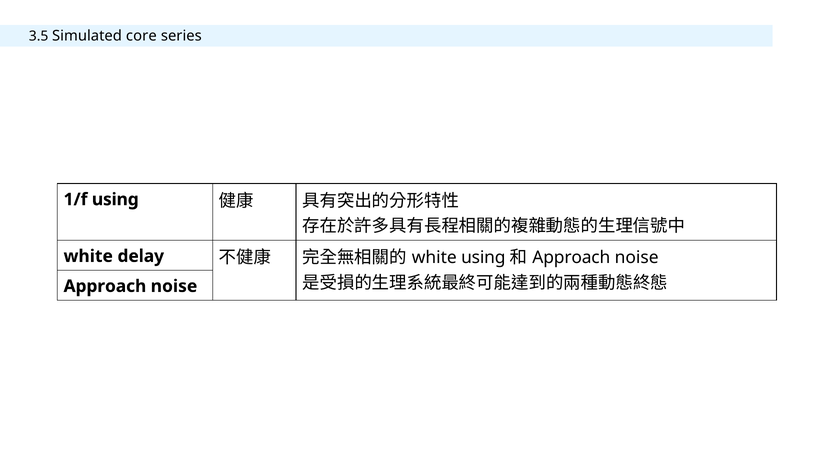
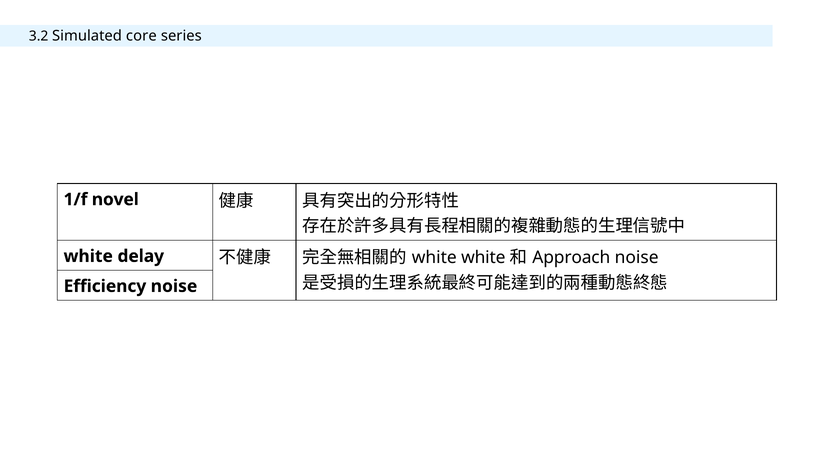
3.5: 3.5 -> 3.2
1/f using: using -> novel
white using: using -> white
Approach at (105, 286): Approach -> Efficiency
